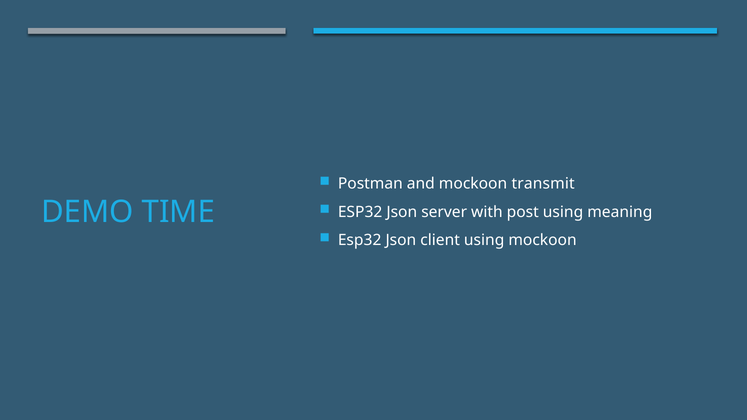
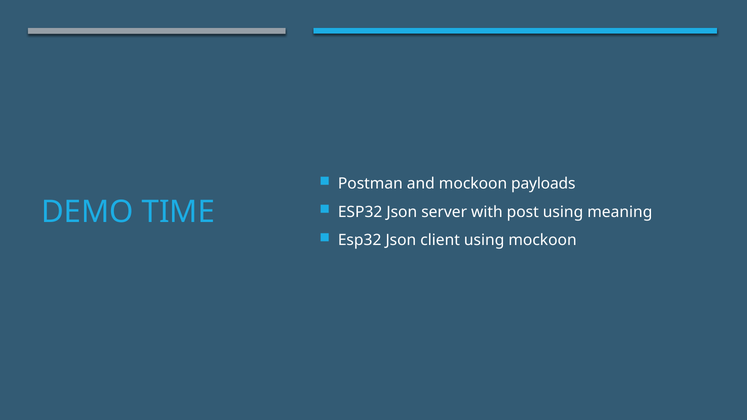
transmit: transmit -> payloads
